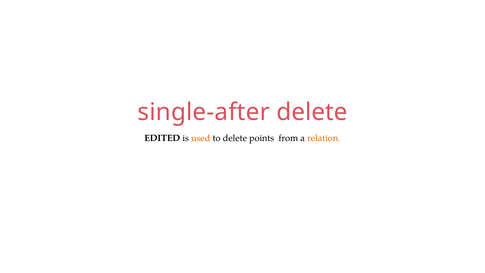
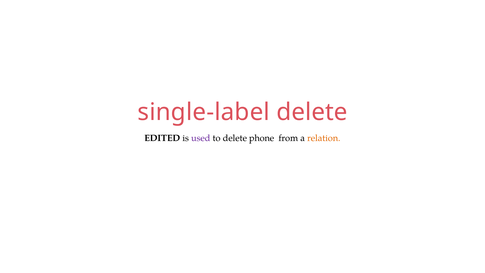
single-after: single-after -> single-label
used colour: orange -> purple
points: points -> phone
